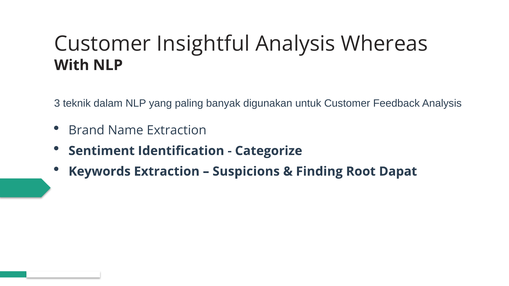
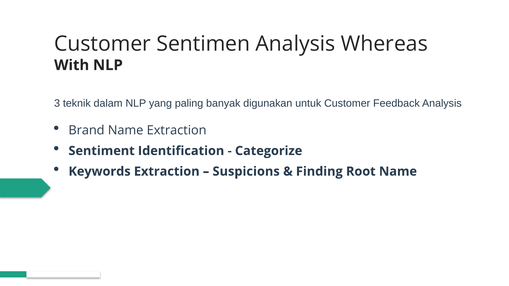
Insightful: Insightful -> Sentimen
Root Dapat: Dapat -> Name
